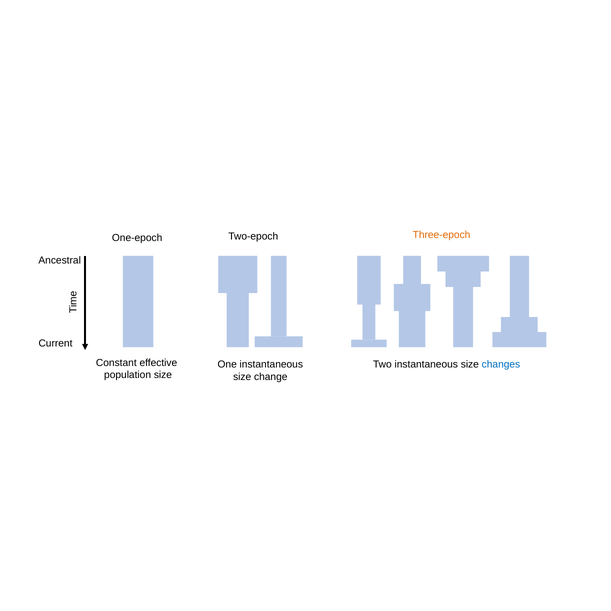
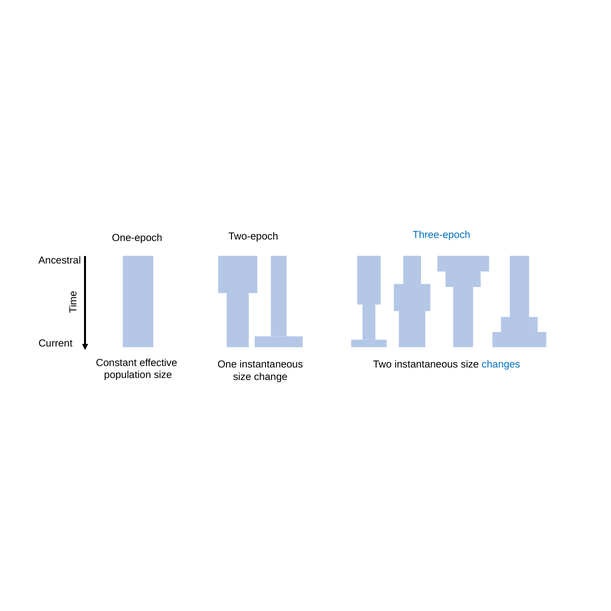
Three-epoch colour: orange -> blue
